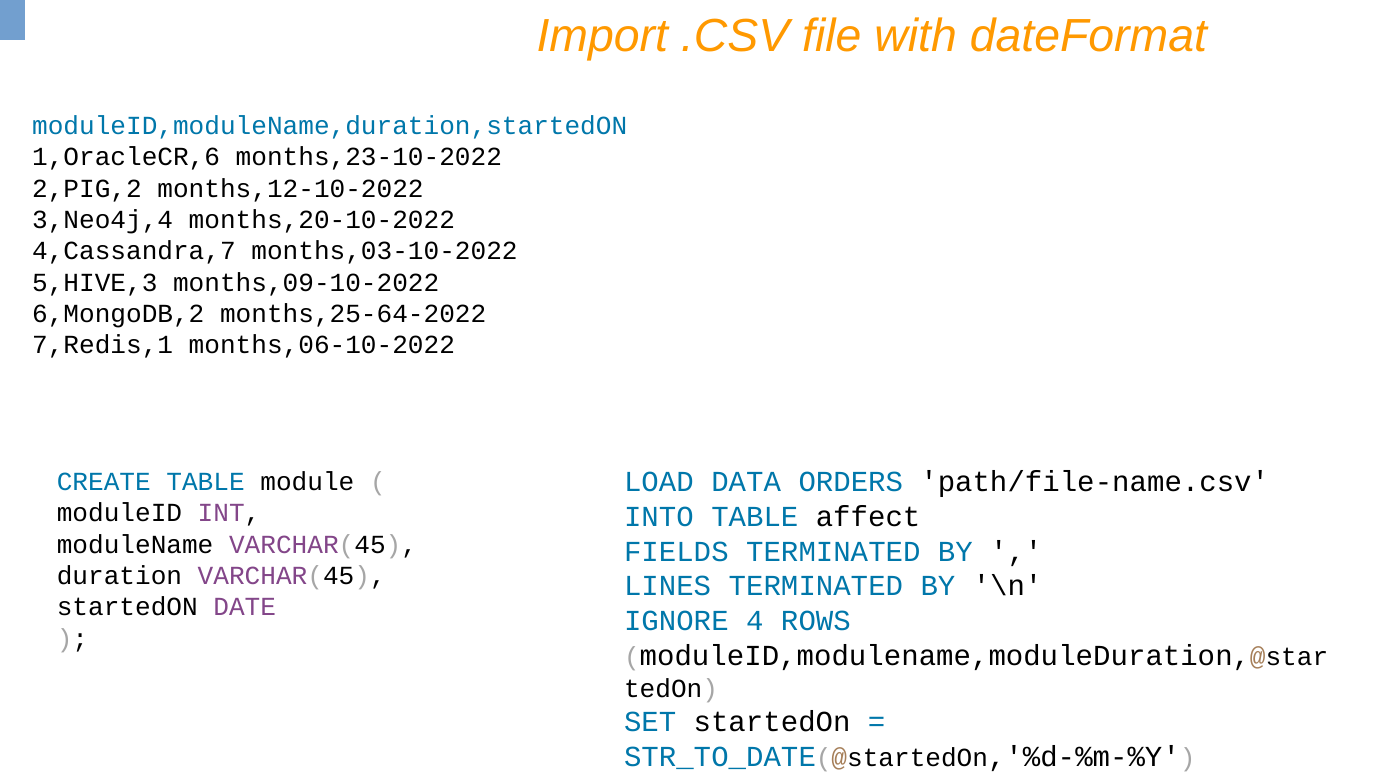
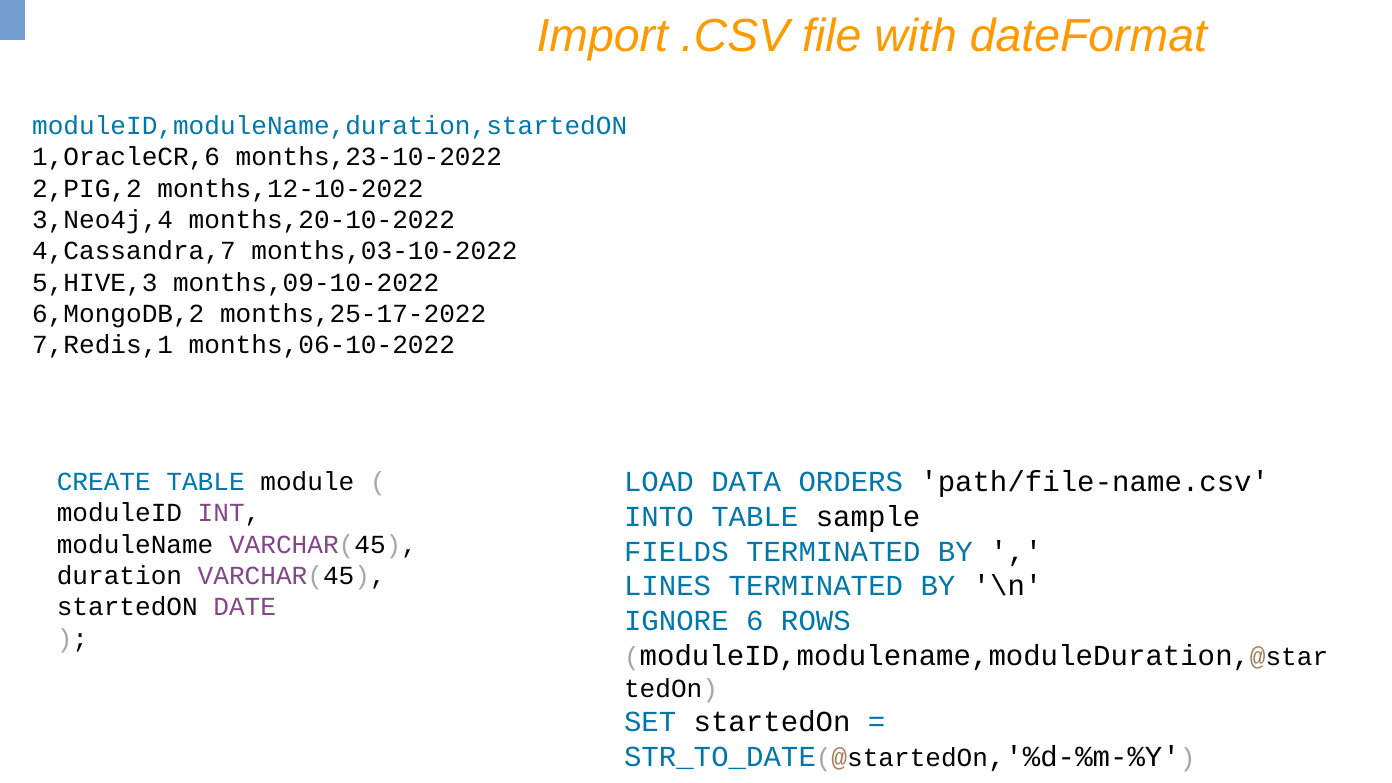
months,25-64-2022: months,25-64-2022 -> months,25-17-2022
affect: affect -> sample
4: 4 -> 6
